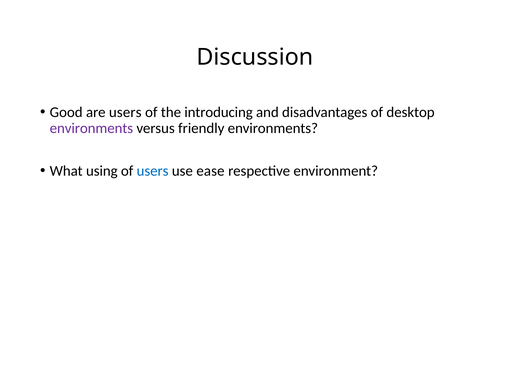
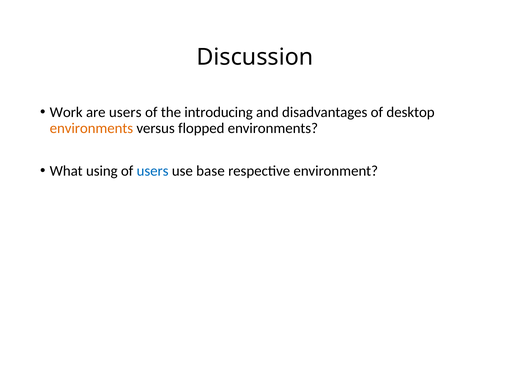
Good: Good -> Work
environments at (91, 128) colour: purple -> orange
friendly: friendly -> flopped
ease: ease -> base
